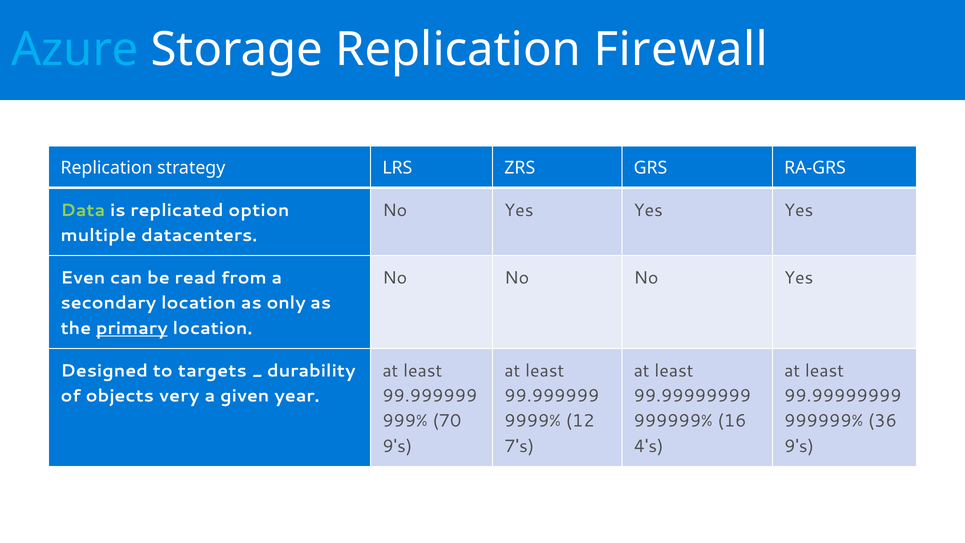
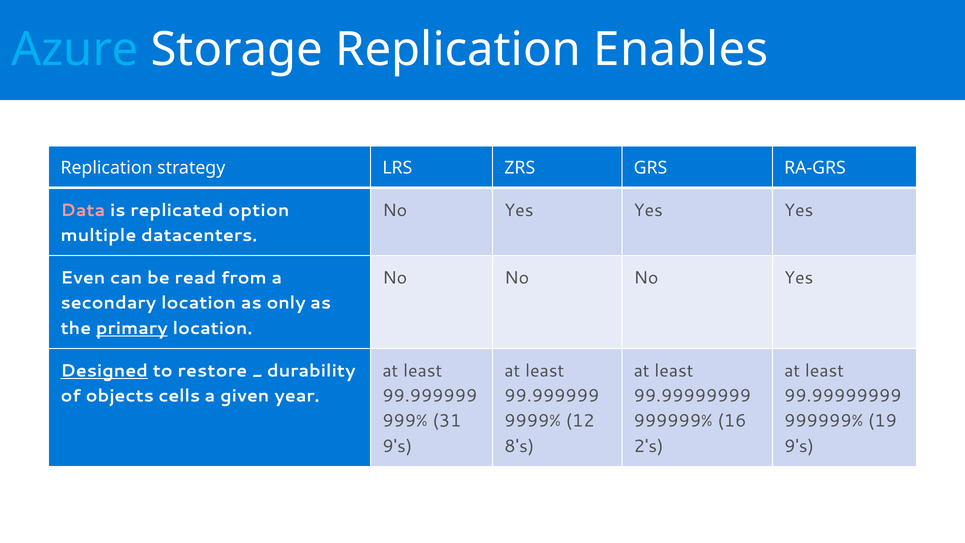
Firewall: Firewall -> Enables
Data colour: light green -> pink
Designed underline: none -> present
targets: targets -> restore
very: very -> cells
70: 70 -> 31
36: 36 -> 19
7's: 7's -> 8's
4's: 4's -> 2's
